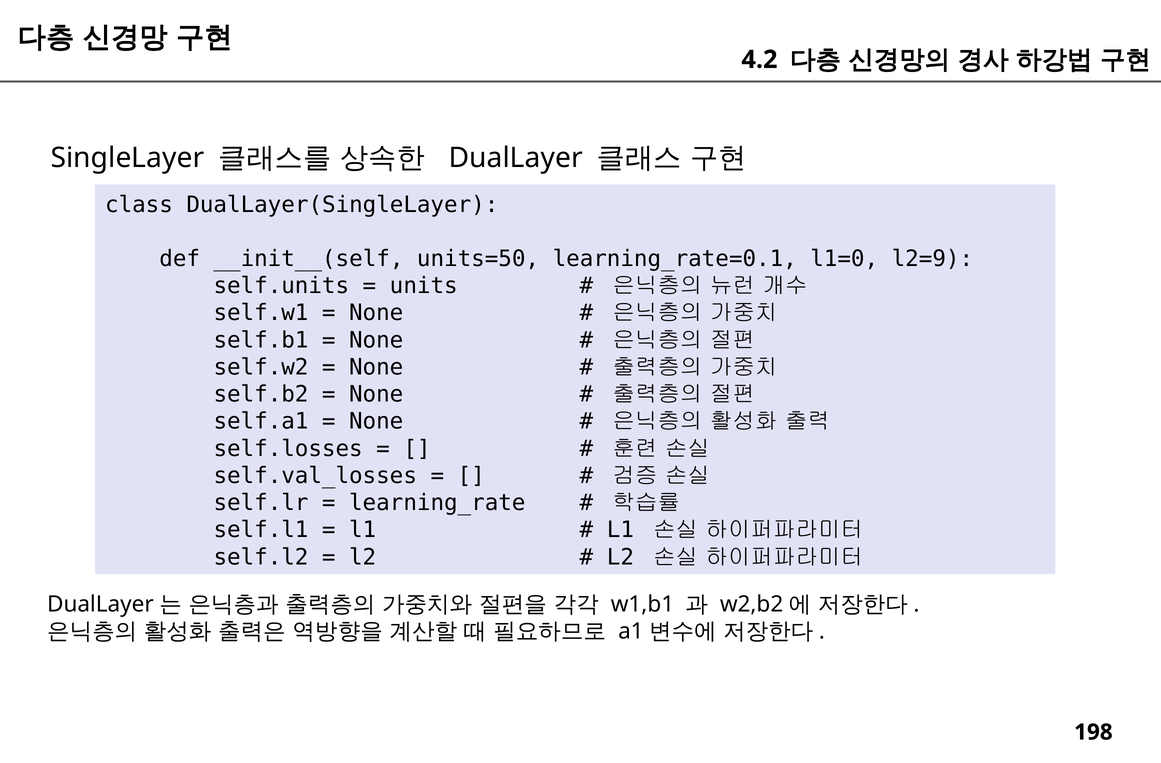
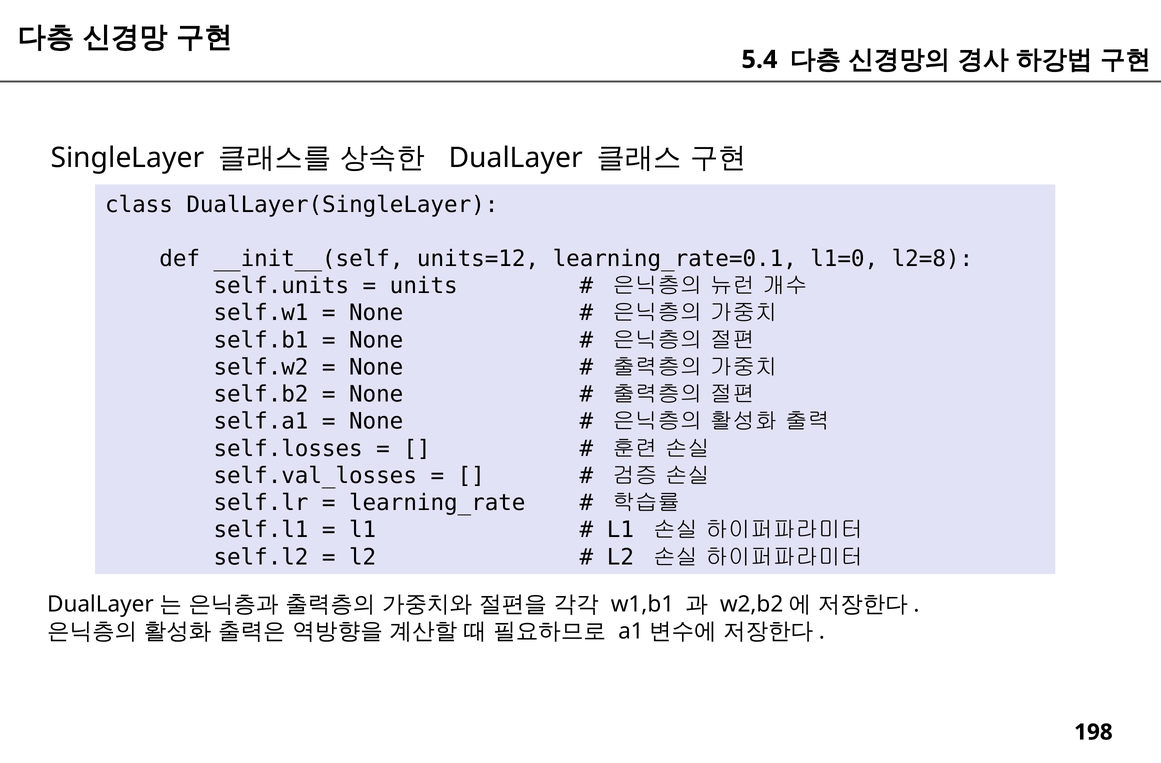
4.2: 4.2 -> 5.4
units=50: units=50 -> units=12
l2=9: l2=9 -> l2=8
